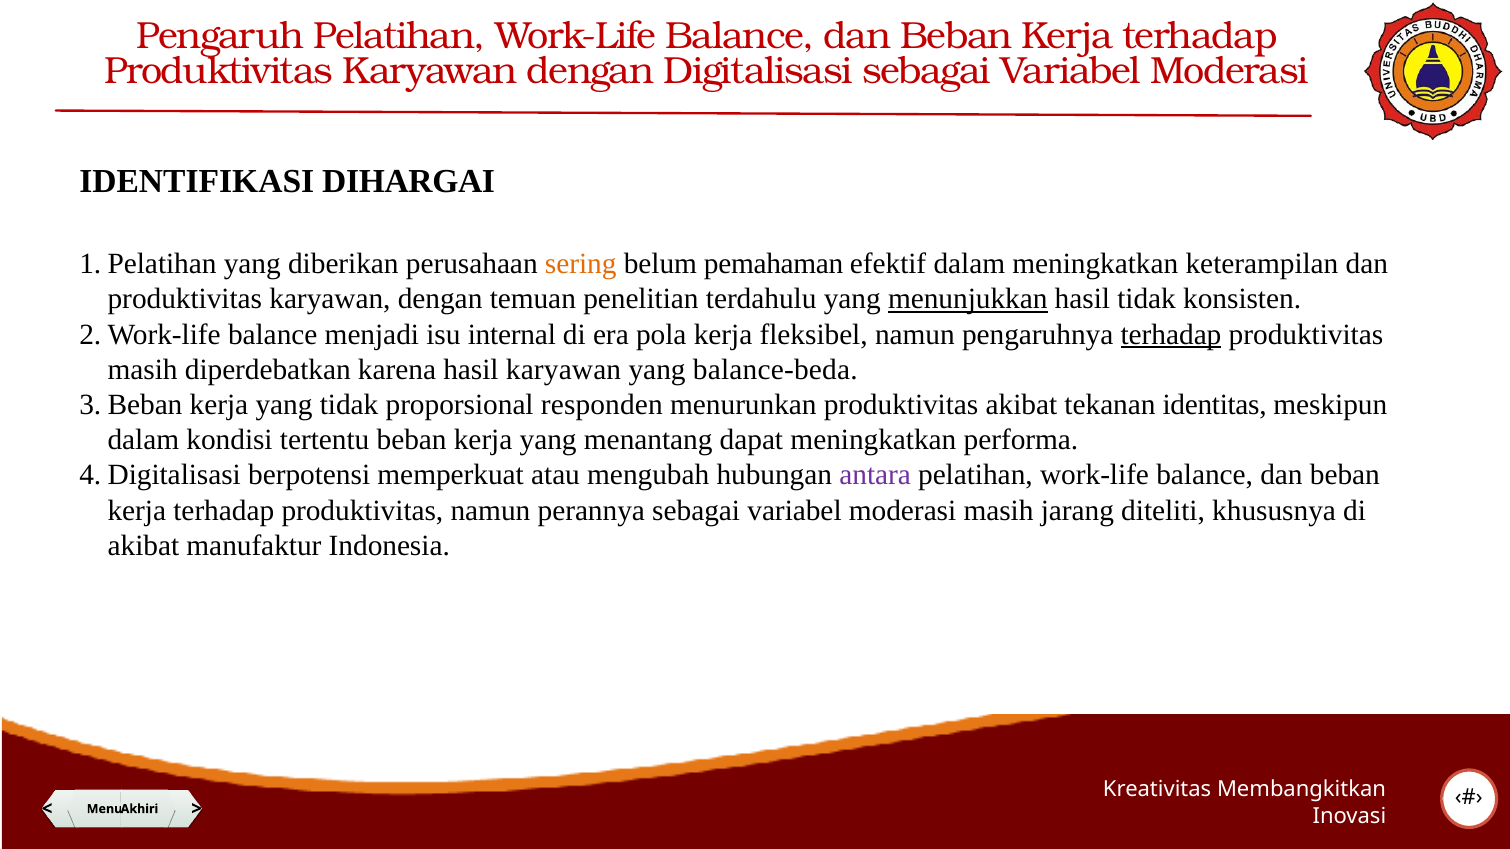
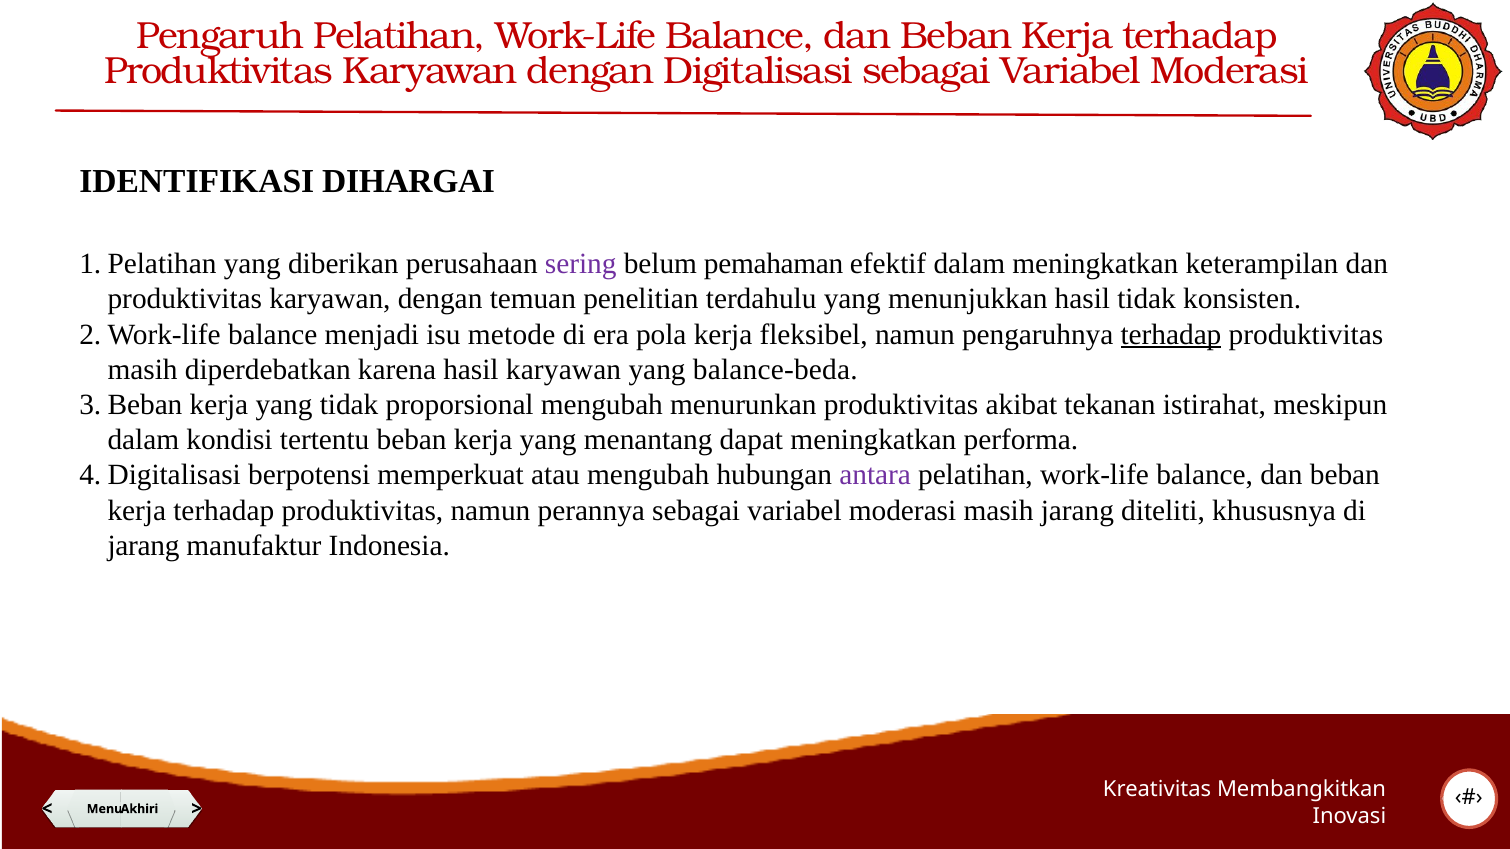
sering colour: orange -> purple
menunjukkan underline: present -> none
internal: internal -> metode
proporsional responden: responden -> mengubah
identitas: identitas -> istirahat
akibat at (143, 546): akibat -> jarang
